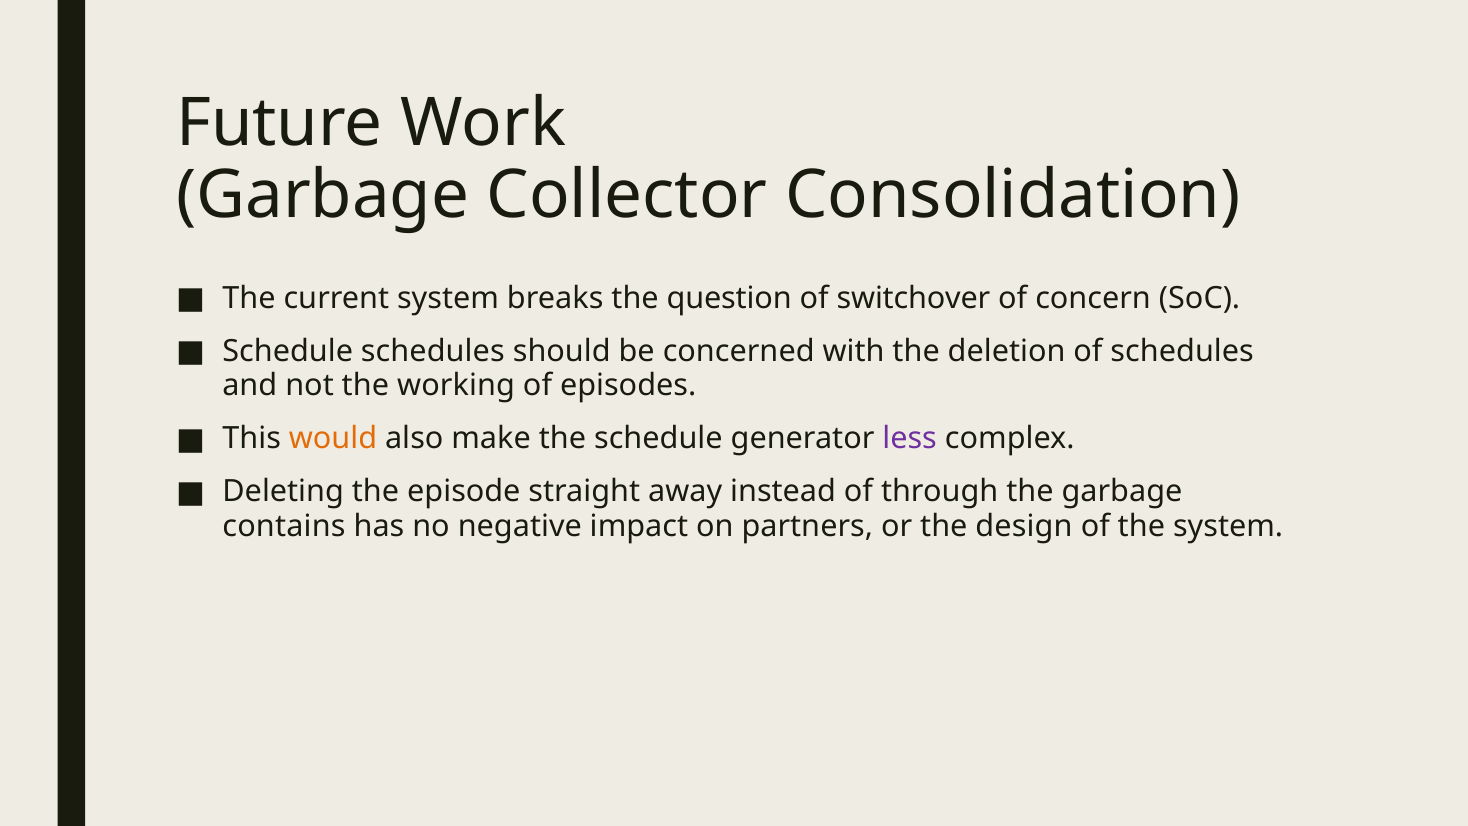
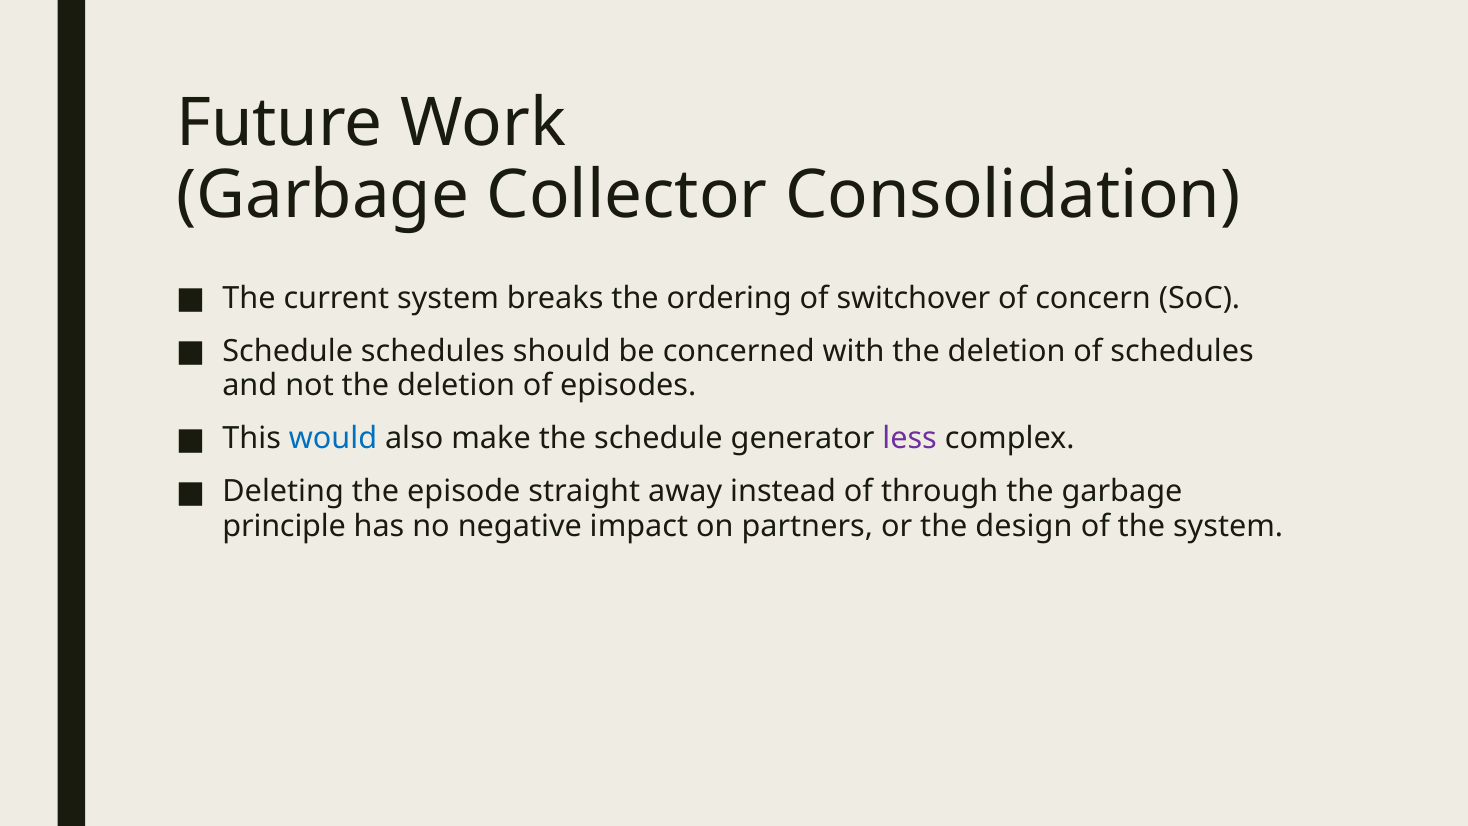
question: question -> ordering
not the working: working -> deletion
would colour: orange -> blue
contains: contains -> principle
